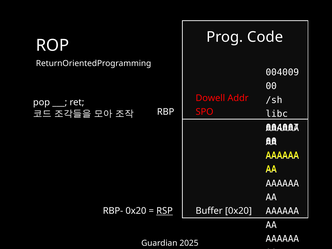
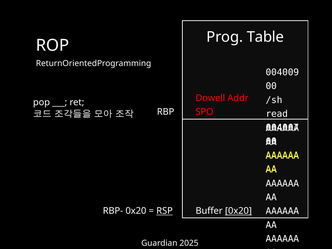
Code: Code -> Table
libc: libc -> read
0x20 at (238, 211) underline: none -> present
